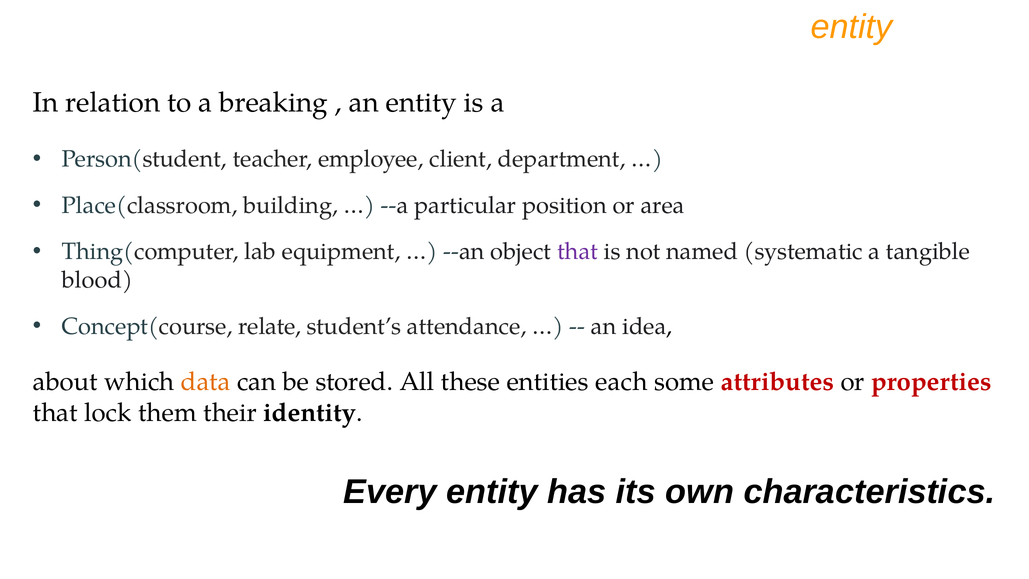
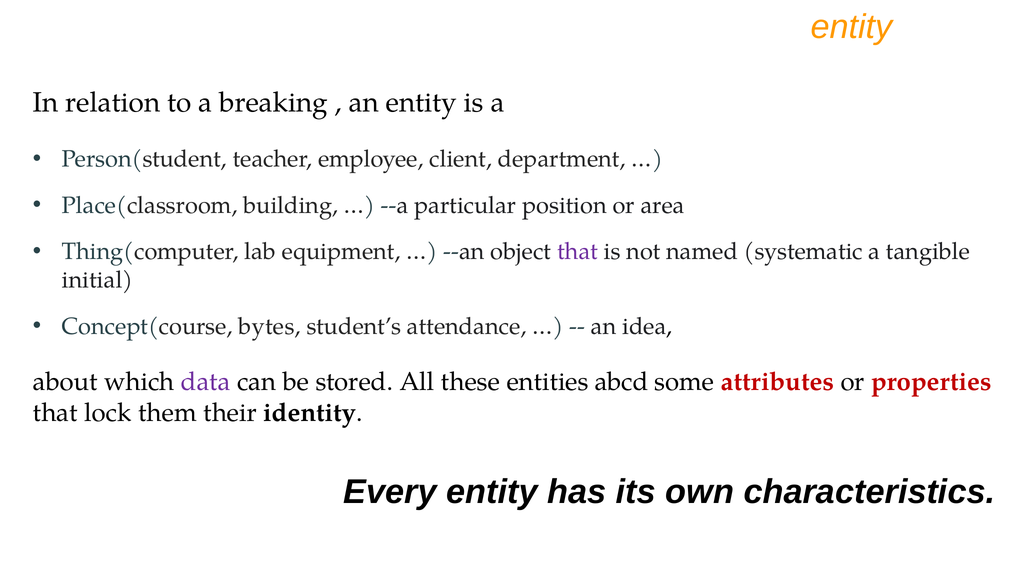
blood: blood -> initial
relate: relate -> bytes
data colour: orange -> purple
each: each -> abcd
